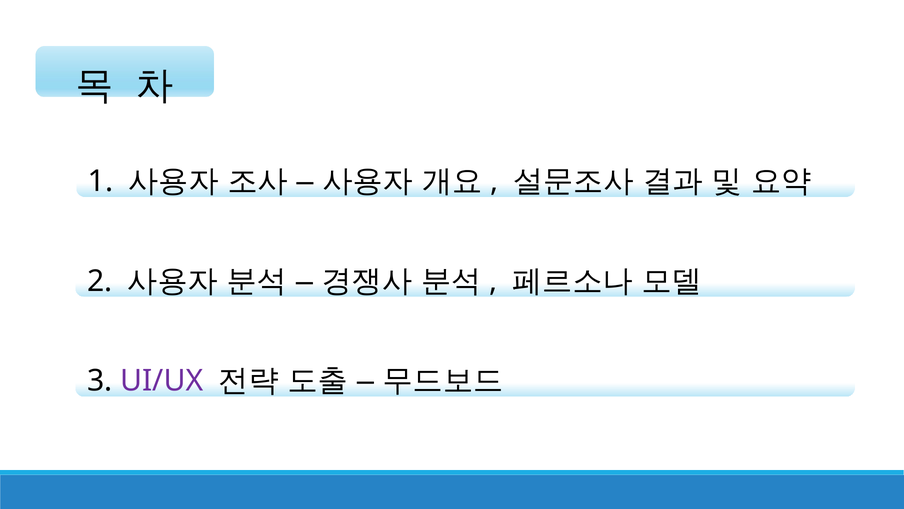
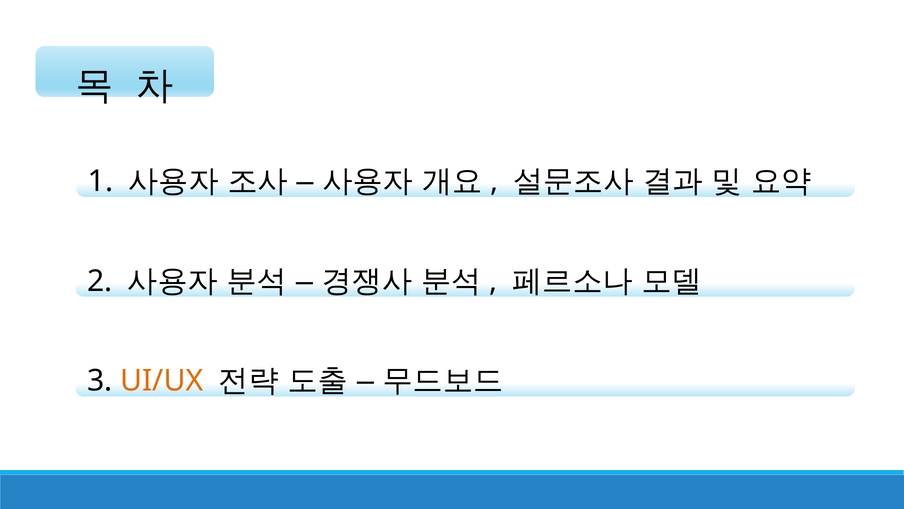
UI/UX colour: purple -> orange
